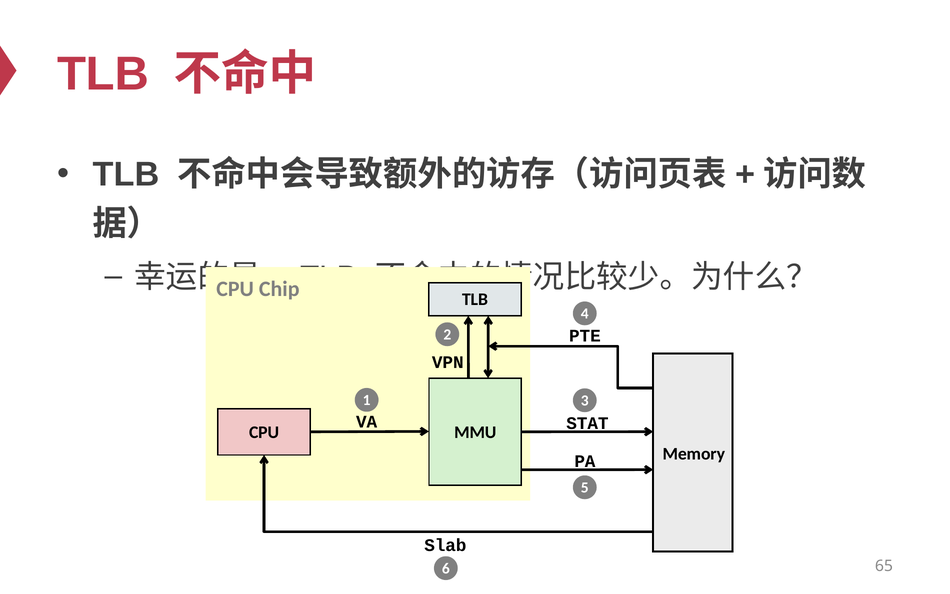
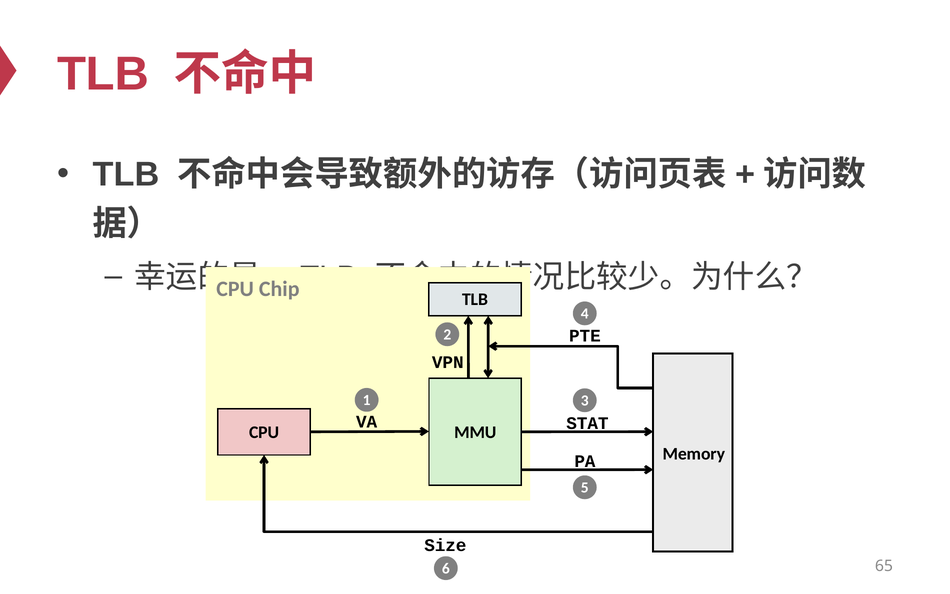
Slab: Slab -> Size
